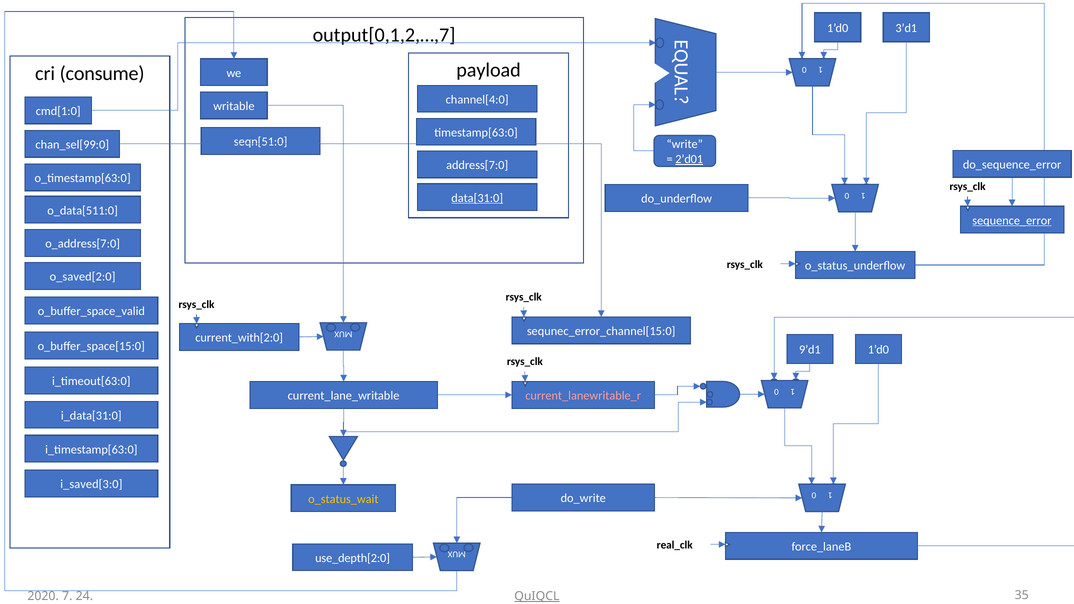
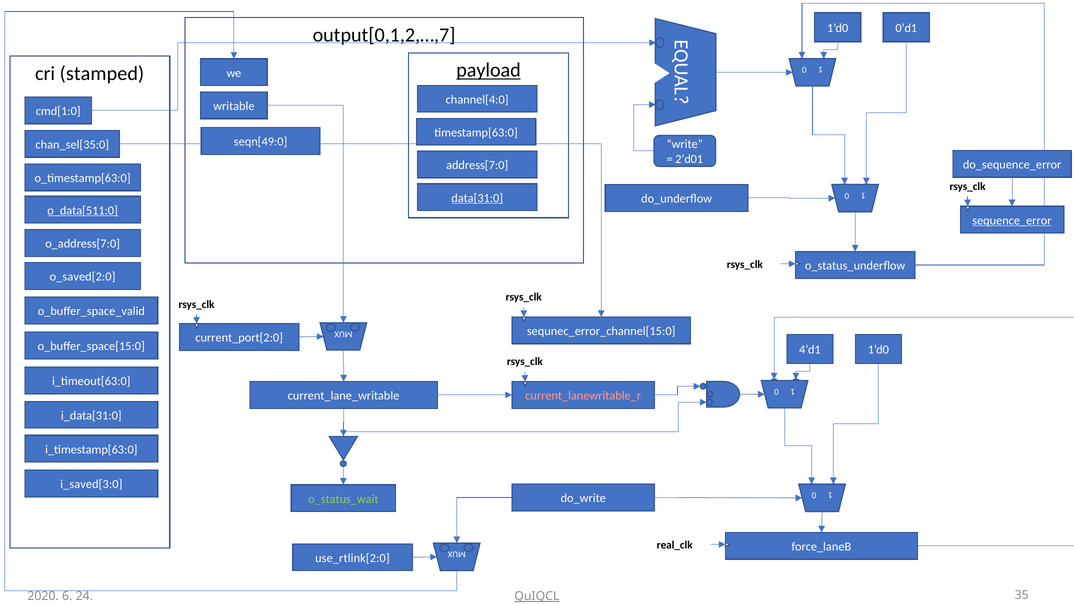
3’d1: 3’d1 -> 0’d1
payload underline: none -> present
consume: consume -> stamped
seqn[51:0: seqn[51:0 -> seqn[49:0
chan_sel[99:0: chan_sel[99:0 -> chan_sel[35:0
2’d01 underline: present -> none
o_data[511:0 underline: none -> present
current_with[2:0: current_with[2:0 -> current_port[2:0
9’d1: 9’d1 -> 4’d1
o_status_wait colour: yellow -> light green
use_depth[2:0: use_depth[2:0 -> use_rtlink[2:0
7: 7 -> 6
